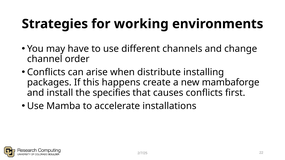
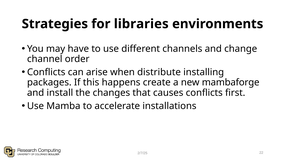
working: working -> libraries
specifies: specifies -> changes
